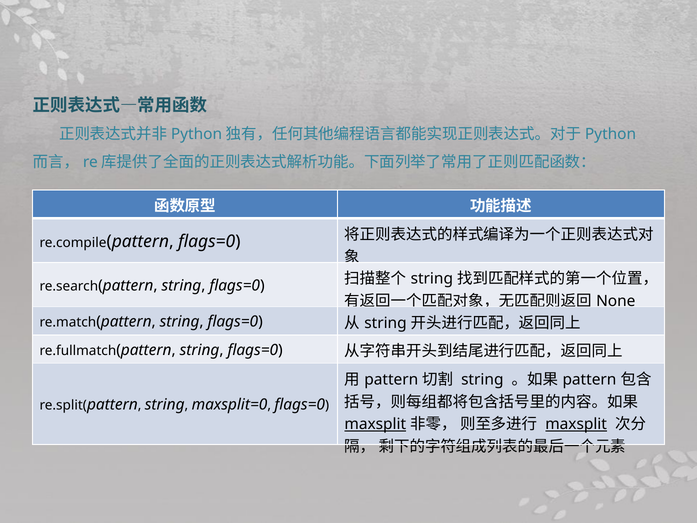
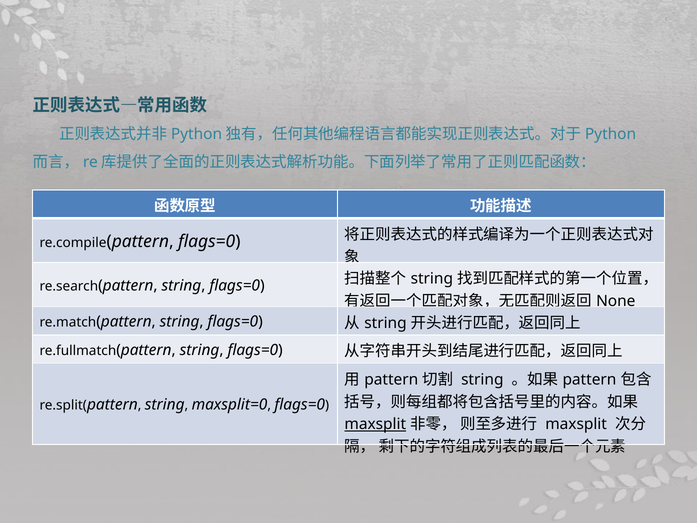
maxsplit at (576, 424) underline: present -> none
